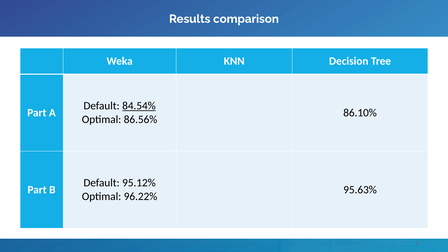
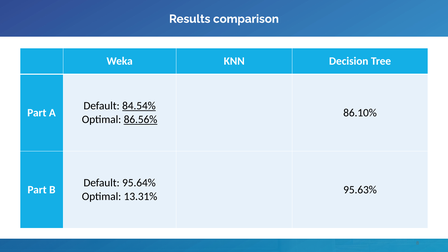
86.56% underline: none -> present
95.12%: 95.12% -> 95.64%
96.22%: 96.22% -> 13.31%
